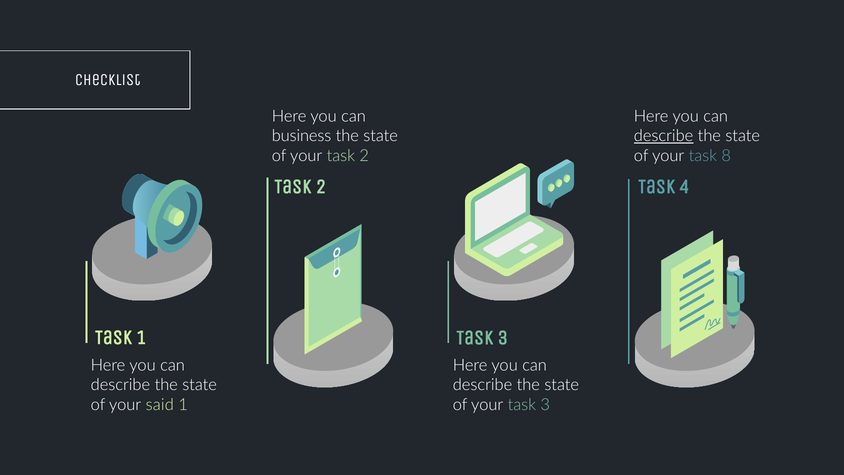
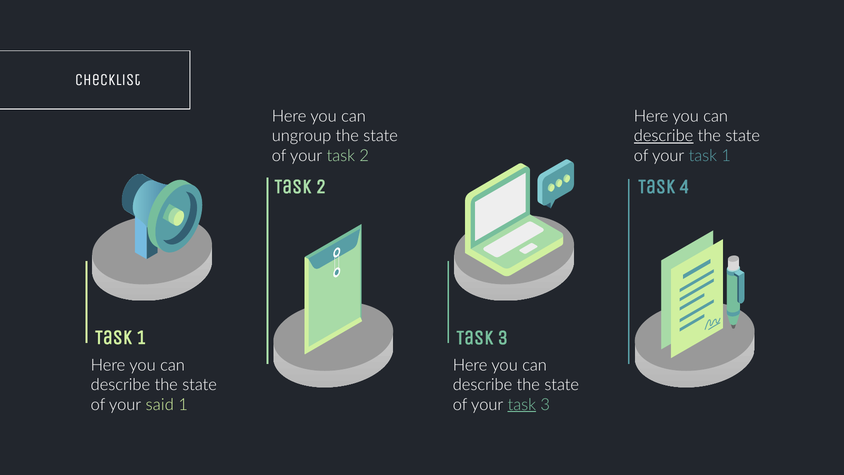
business: business -> ungroup
your task 8: 8 -> 1
task at (522, 404) underline: none -> present
